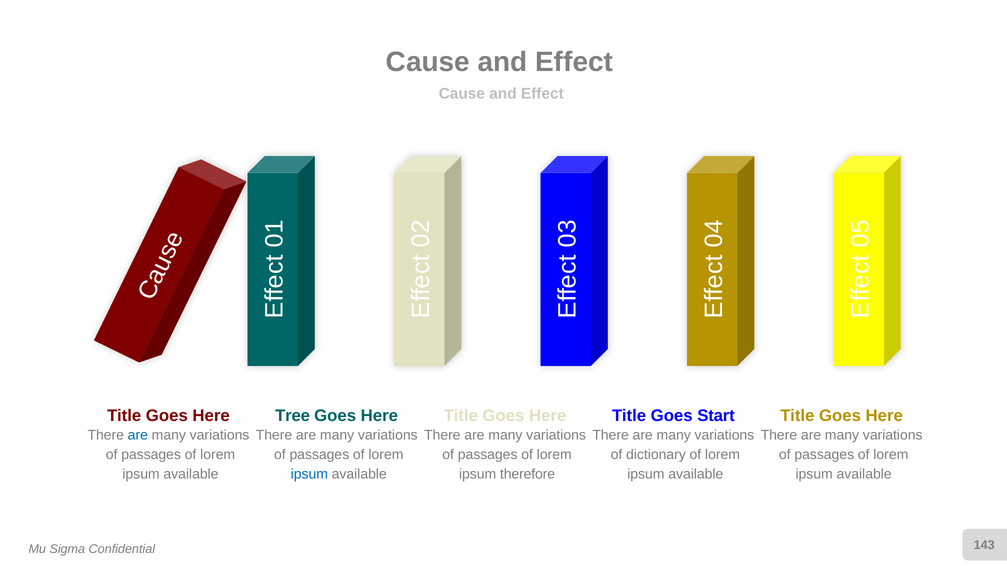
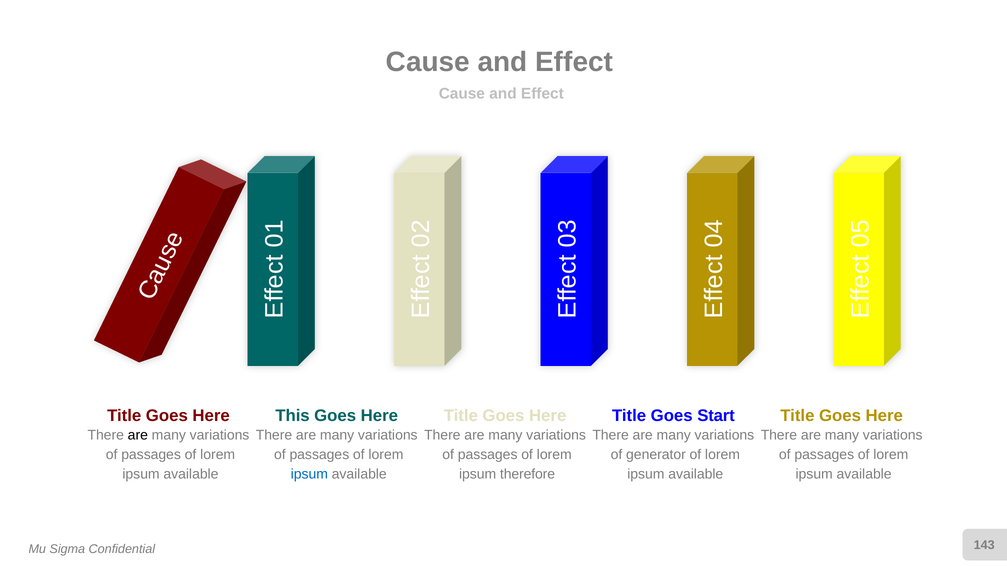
Tree: Tree -> This
are at (138, 435) colour: blue -> black
dictionary: dictionary -> generator
